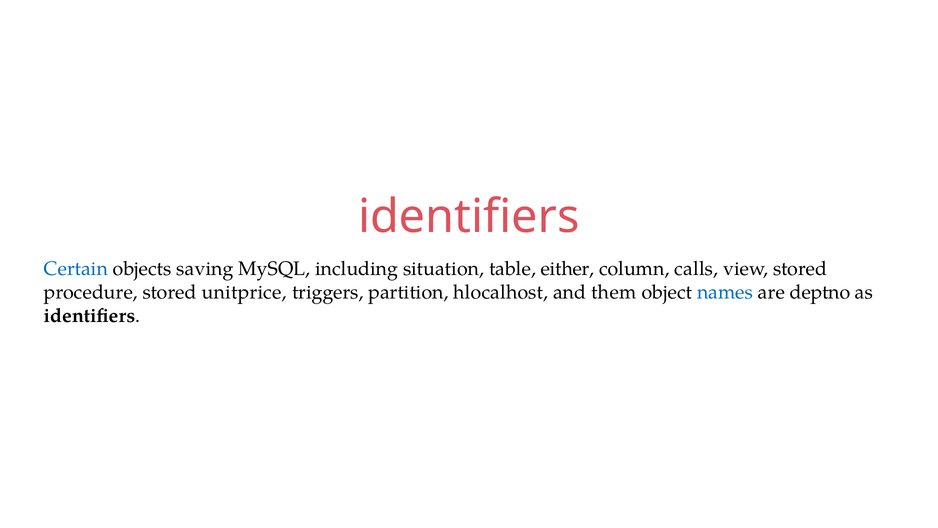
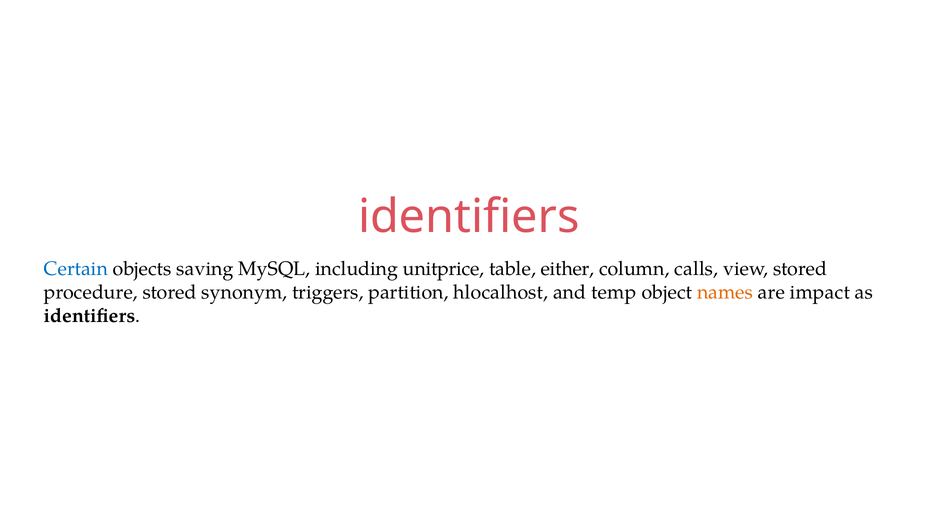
situation: situation -> unitprice
unitprice: unitprice -> synonym
them: them -> temp
names colour: blue -> orange
deptno: deptno -> impact
